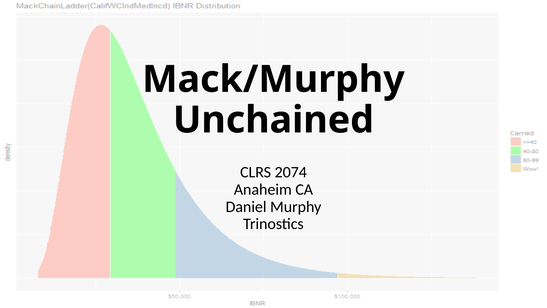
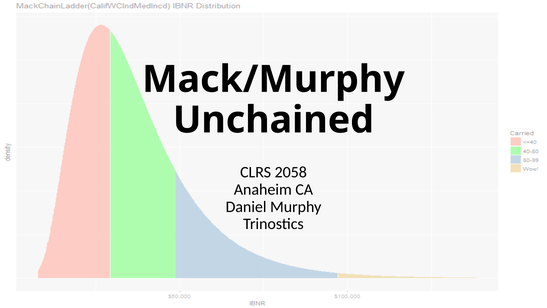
2074: 2074 -> 2058
